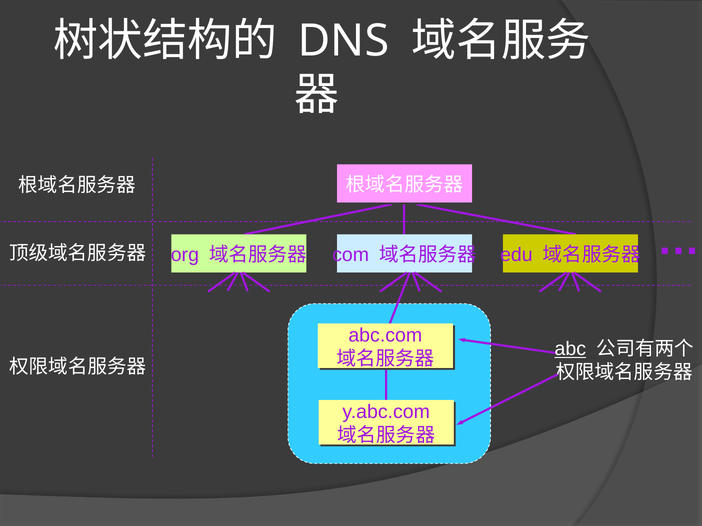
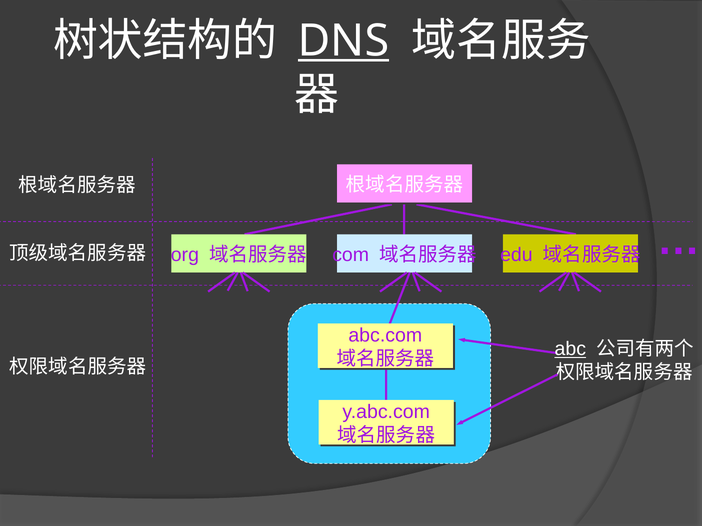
DNS underline: none -> present
